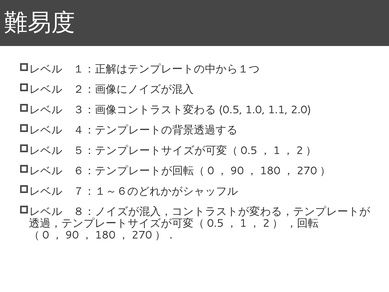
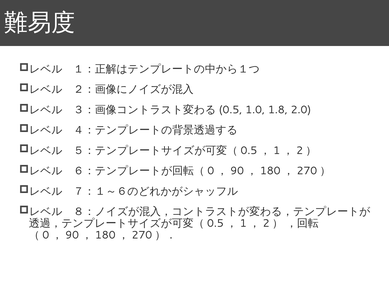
1.1: 1.1 -> 1.8
